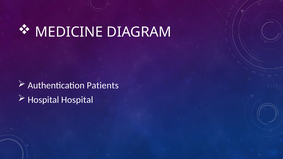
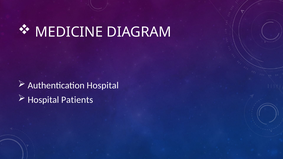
Authentication Patients: Patients -> Hospital
Hospital Hospital: Hospital -> Patients
